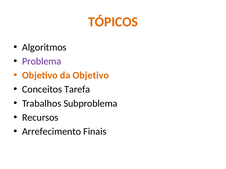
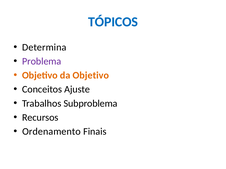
TÓPICOS colour: orange -> blue
Algoritmos: Algoritmos -> Determina
Tarefa: Tarefa -> Ajuste
Arrefecimento: Arrefecimento -> Ordenamento
